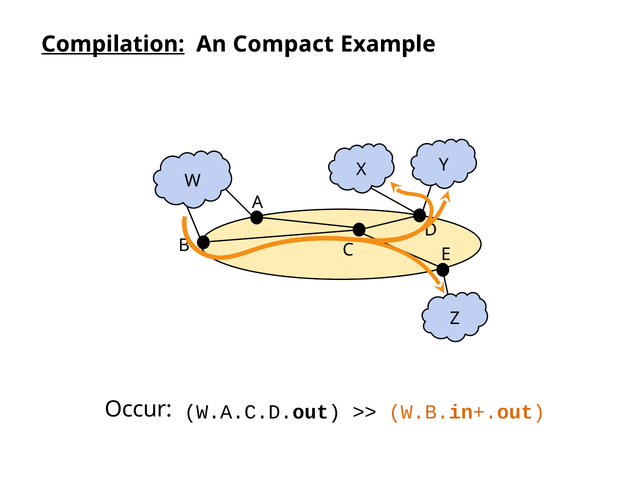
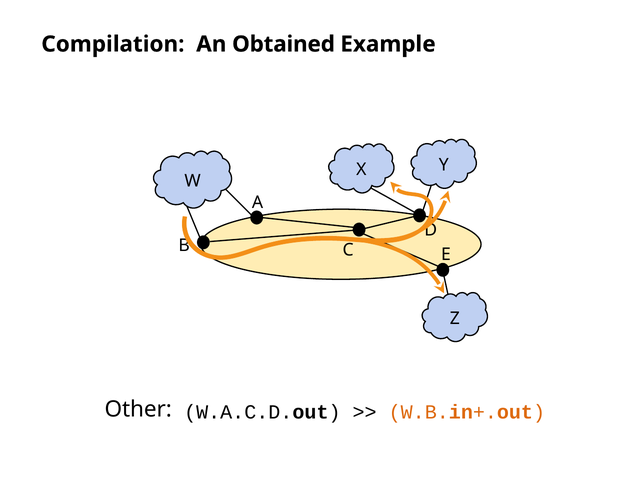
Compilation underline: present -> none
Compact: Compact -> Obtained
Occur: Occur -> Other
